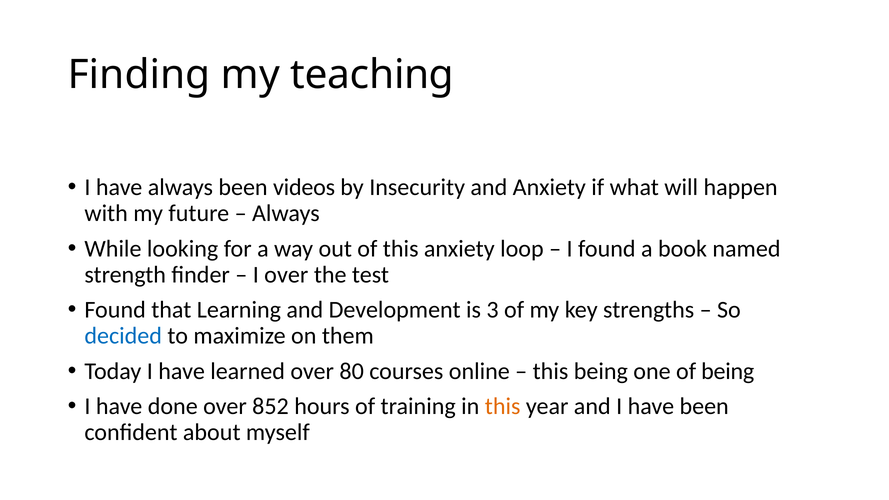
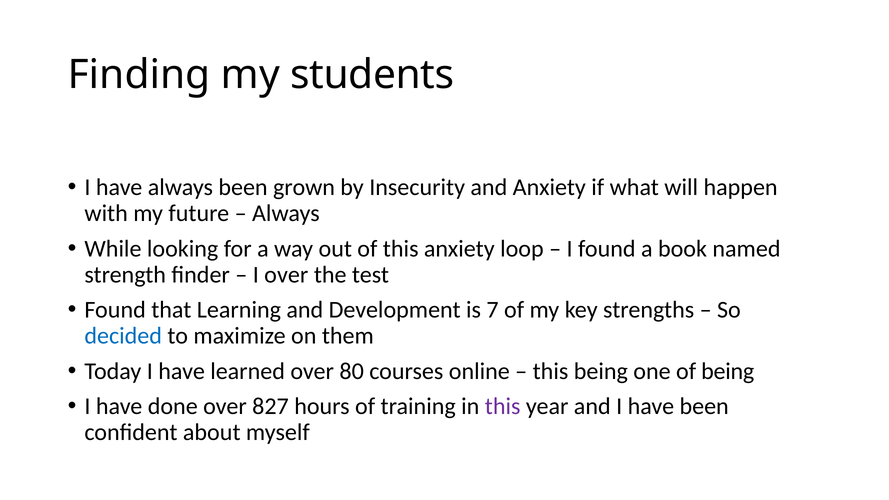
teaching: teaching -> students
videos: videos -> grown
3: 3 -> 7
852: 852 -> 827
this at (503, 406) colour: orange -> purple
